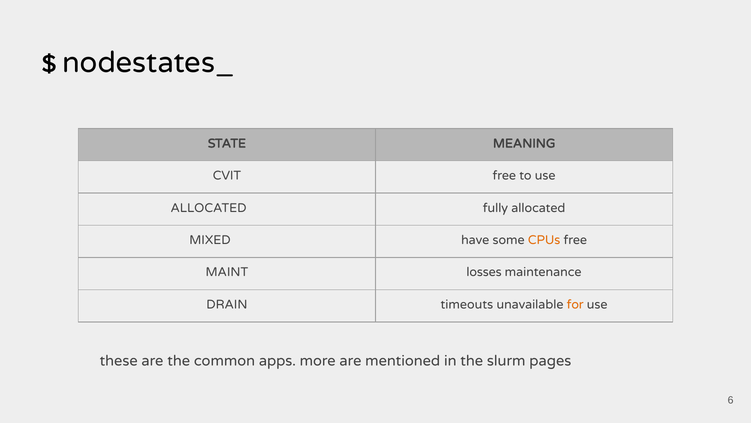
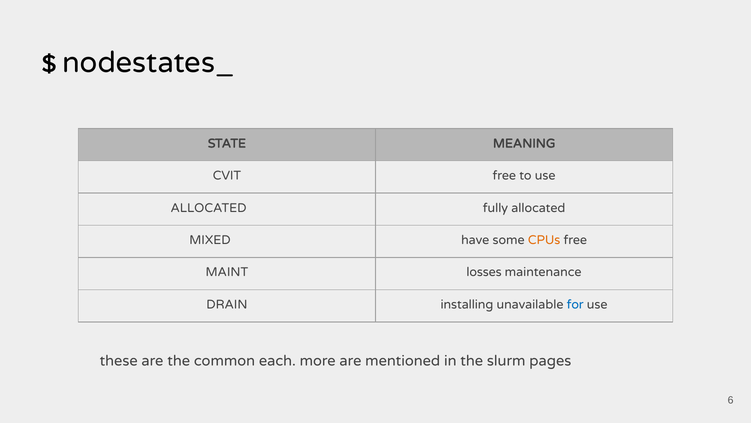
timeouts: timeouts -> installing
for colour: orange -> blue
apps: apps -> each
